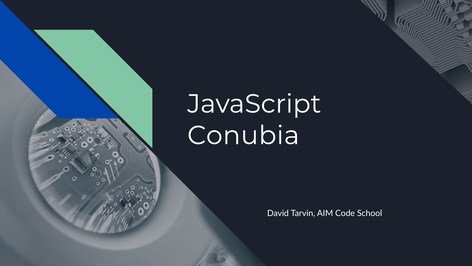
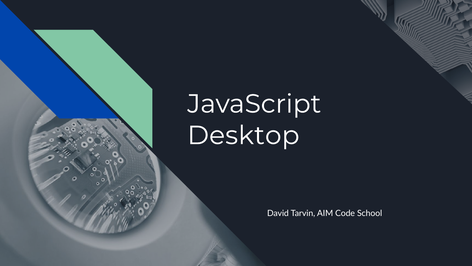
Conubia: Conubia -> Desktop
